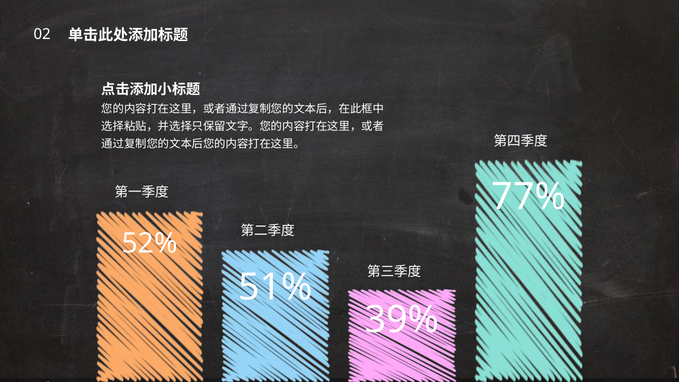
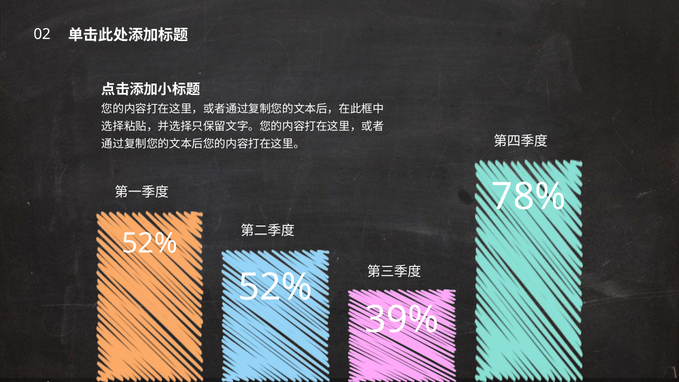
77%: 77% -> 78%
51% at (276, 287): 51% -> 52%
